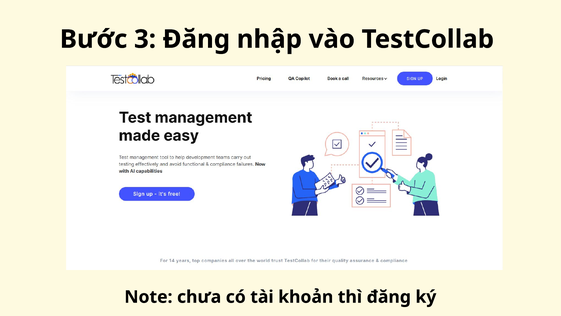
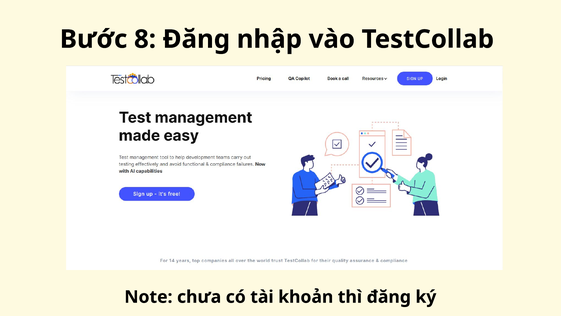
3: 3 -> 8
